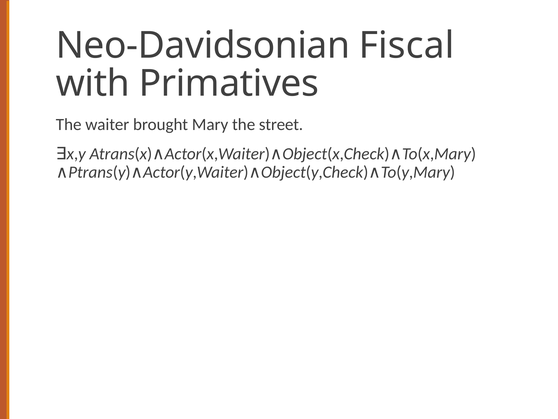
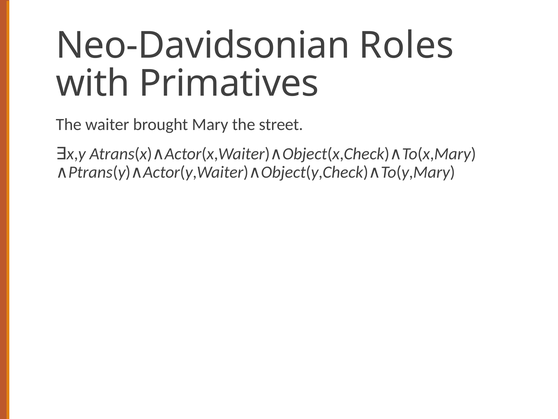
Fiscal: Fiscal -> Roles
